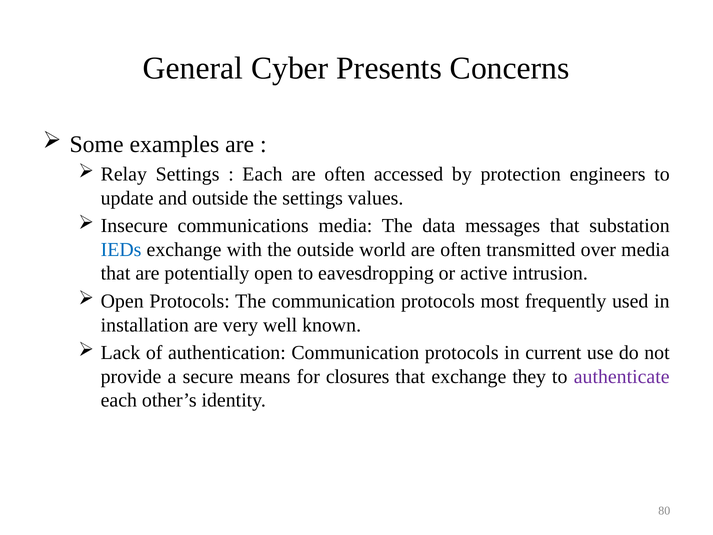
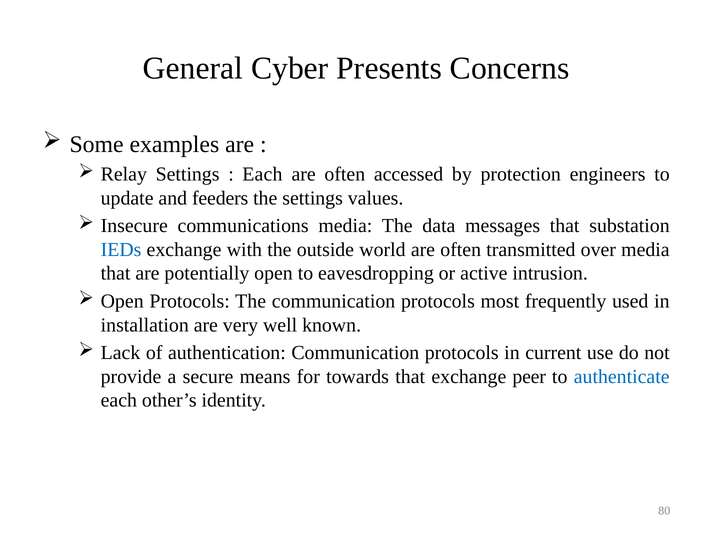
and outside: outside -> feeders
closures: closures -> towards
they: they -> peer
authenticate colour: purple -> blue
